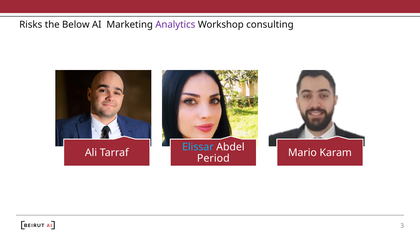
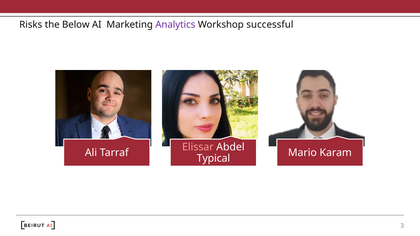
consulting: consulting -> successful
Elissar colour: light blue -> pink
Period: Period -> Typical
